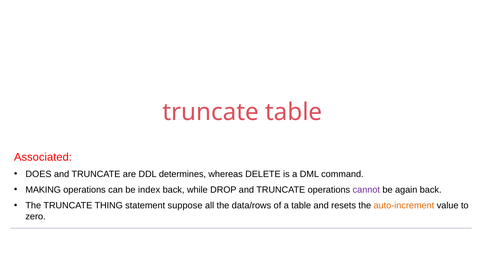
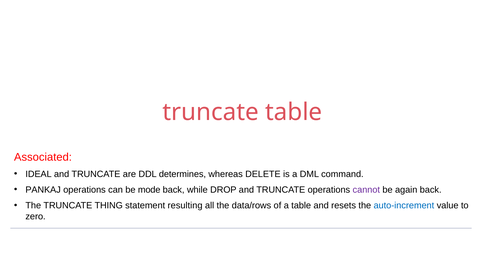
DOES: DOES -> IDEAL
MAKING: MAKING -> PANKAJ
index: index -> mode
suppose: suppose -> resulting
auto-increment colour: orange -> blue
